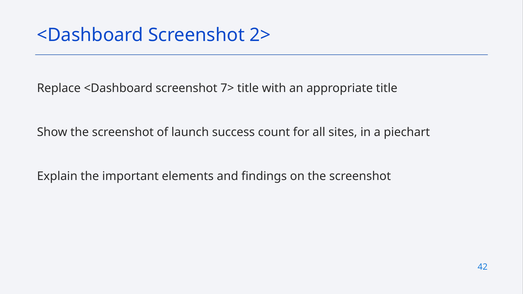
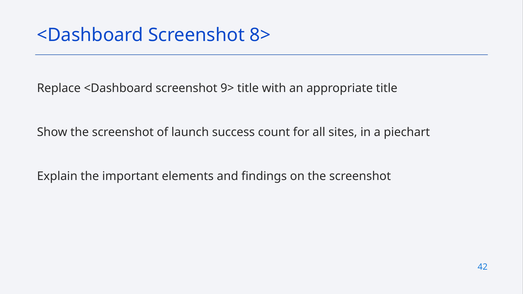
2>: 2> -> 8>
7>: 7> -> 9>
